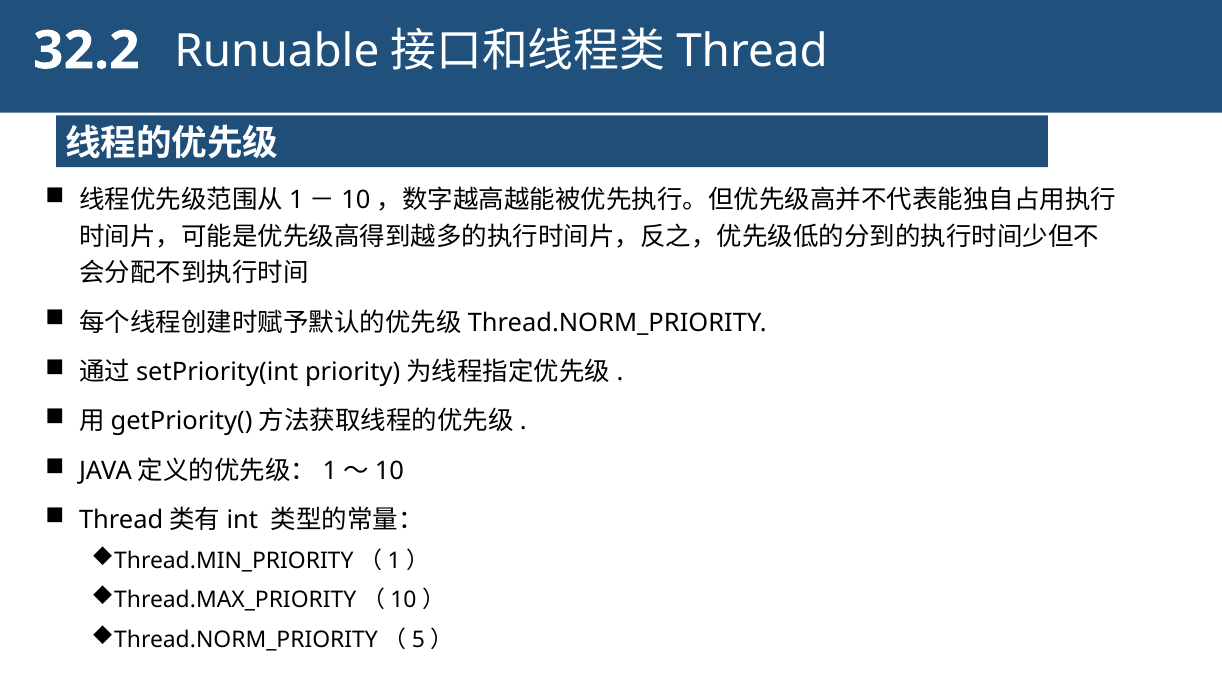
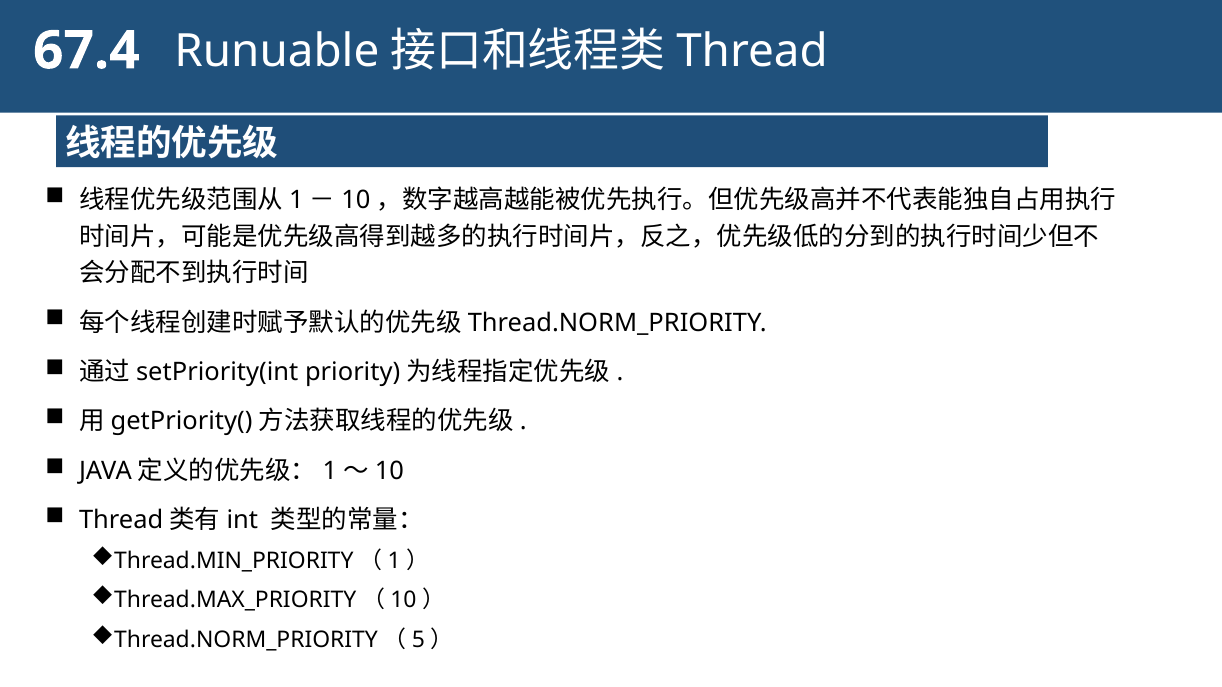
32.2: 32.2 -> 67.4
